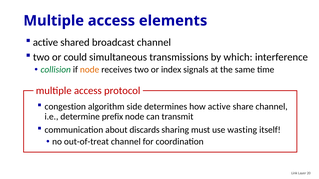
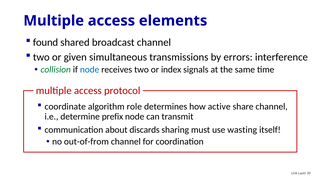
active at (45, 43): active -> found
could: could -> given
which: which -> errors
node at (90, 70) colour: orange -> blue
congestion: congestion -> coordinate
side: side -> role
out-of-treat: out-of-treat -> out-of-from
